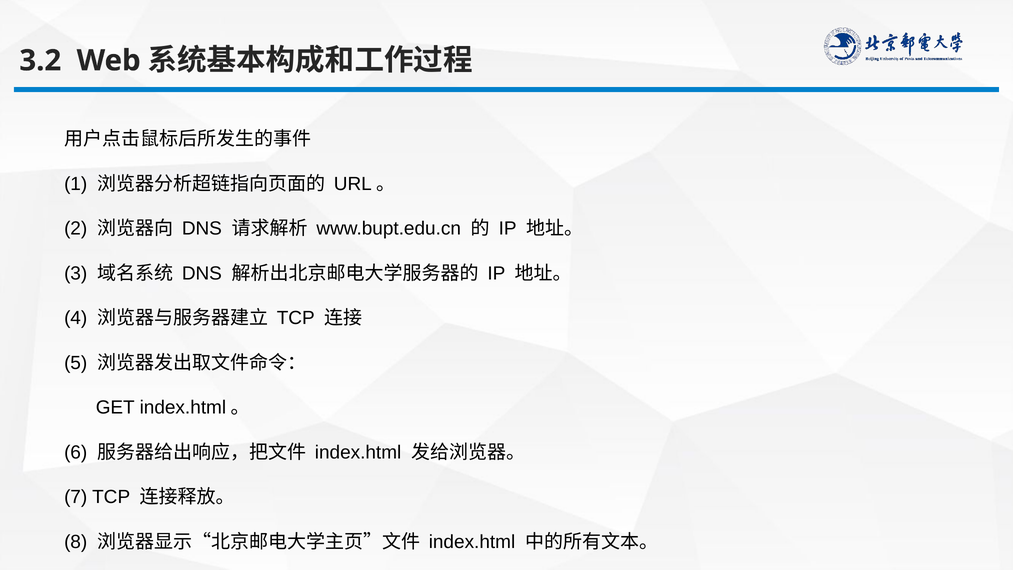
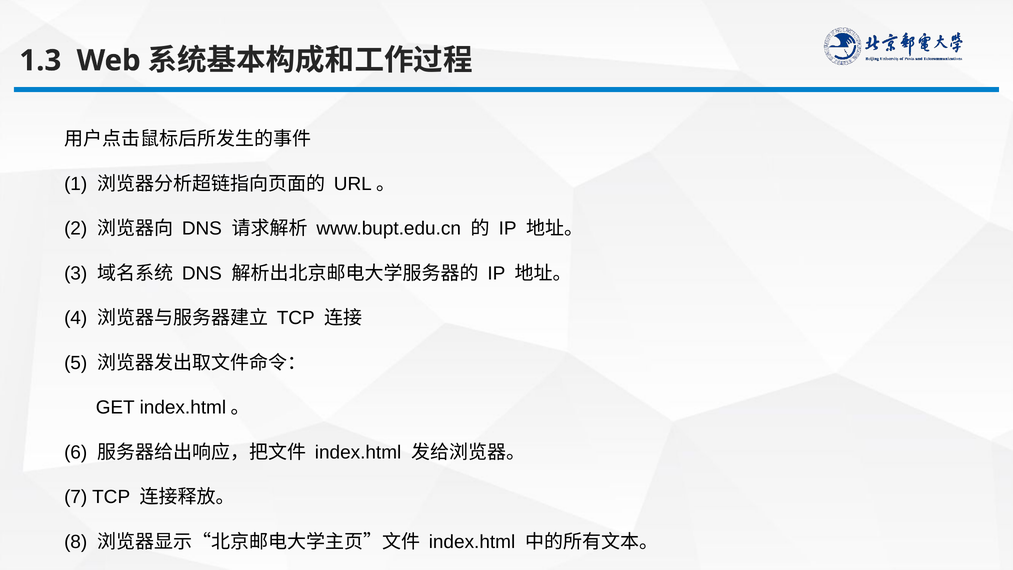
3.2: 3.2 -> 1.3
